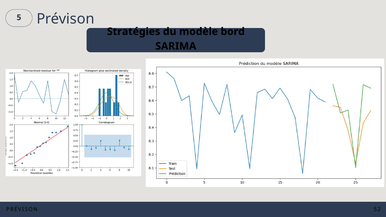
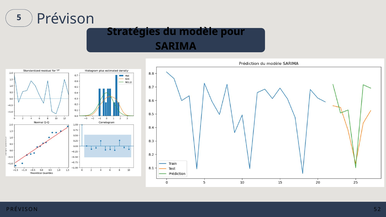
bord: bord -> pour
